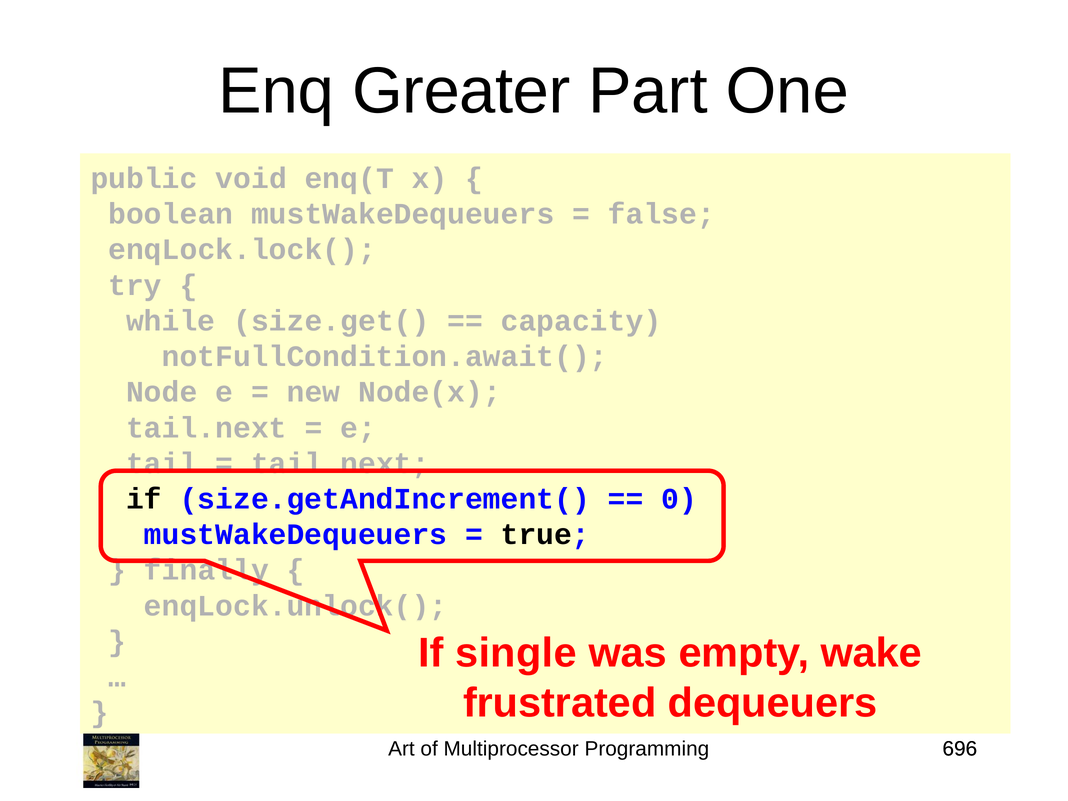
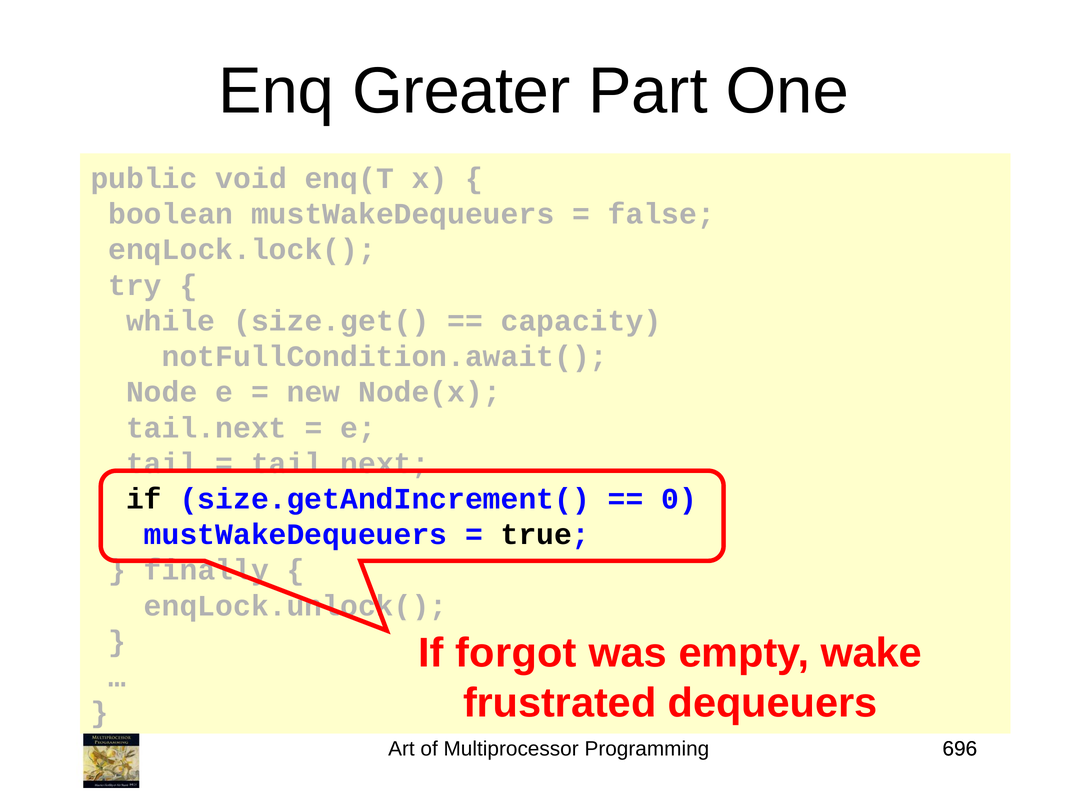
single: single -> forgot
